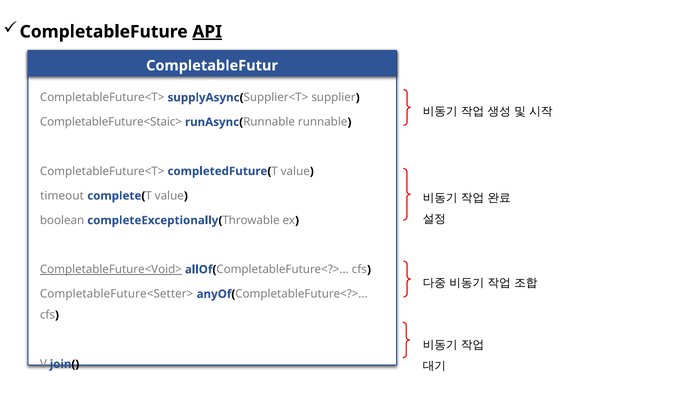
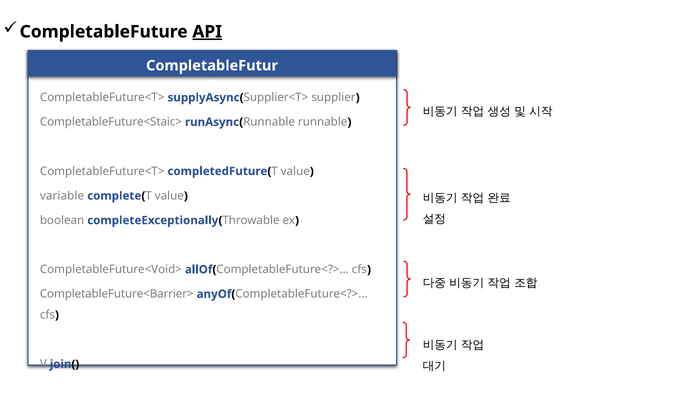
timeout: timeout -> variable
CompletableFuture<Void> underline: present -> none
CompletableFuture<Setter>: CompletableFuture<Setter> -> CompletableFuture<Barrier>
